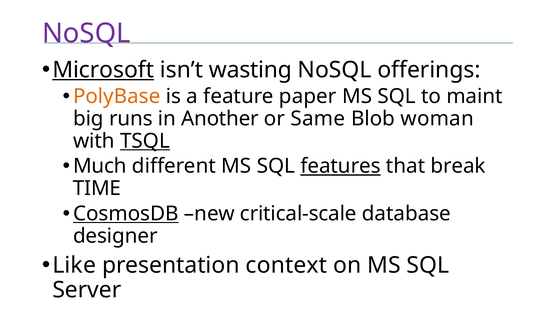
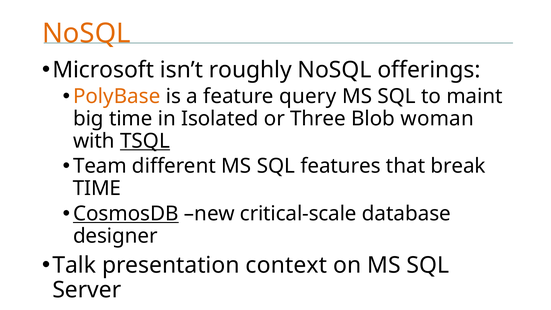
NoSQL at (86, 33) colour: purple -> orange
Microsoft underline: present -> none
wasting: wasting -> roughly
paper: paper -> query
big runs: runs -> time
Another: Another -> Isolated
Same: Same -> Three
Much: Much -> Team
features underline: present -> none
Like: Like -> Talk
